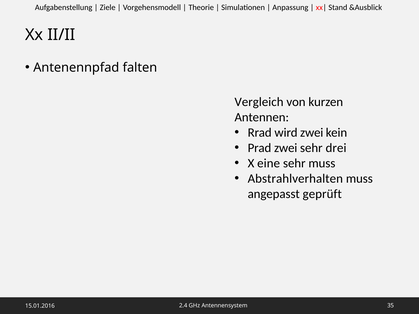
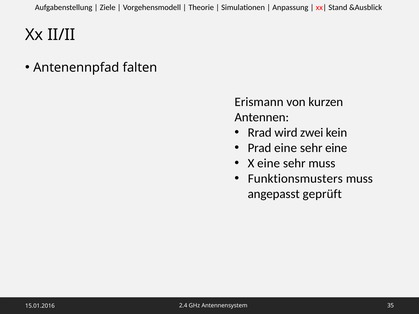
Vergleich: Vergleich -> Erismann
Prad zwei: zwei -> eine
sehr drei: drei -> eine
Abstrahlverhalten: Abstrahlverhalten -> Funktionsmusters
